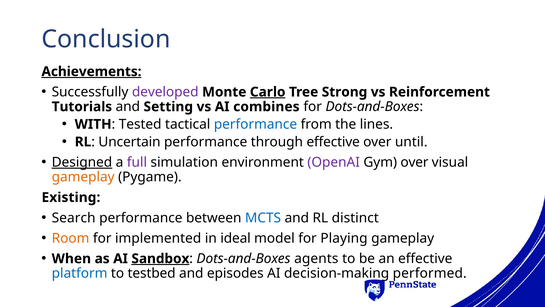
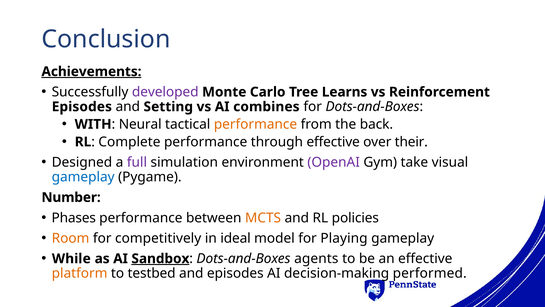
Carlo underline: present -> none
Strong: Strong -> Learns
Tutorials at (82, 107): Tutorials -> Episodes
Tested: Tested -> Neural
performance at (255, 124) colour: blue -> orange
lines: lines -> back
Uncertain: Uncertain -> Complete
until: until -> their
Designed underline: present -> none
Gym over: over -> take
gameplay at (83, 177) colour: orange -> blue
Existing: Existing -> Number
Search: Search -> Phases
MCTS colour: blue -> orange
distinct: distinct -> policies
implemented: implemented -> competitively
When: When -> While
platform colour: blue -> orange
